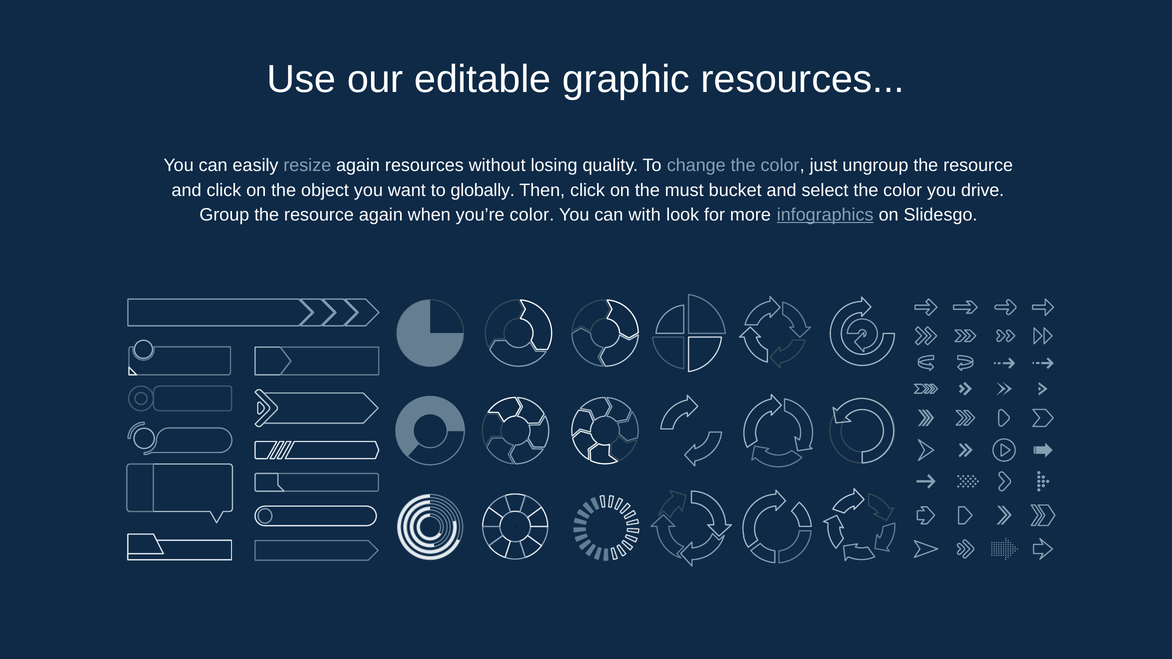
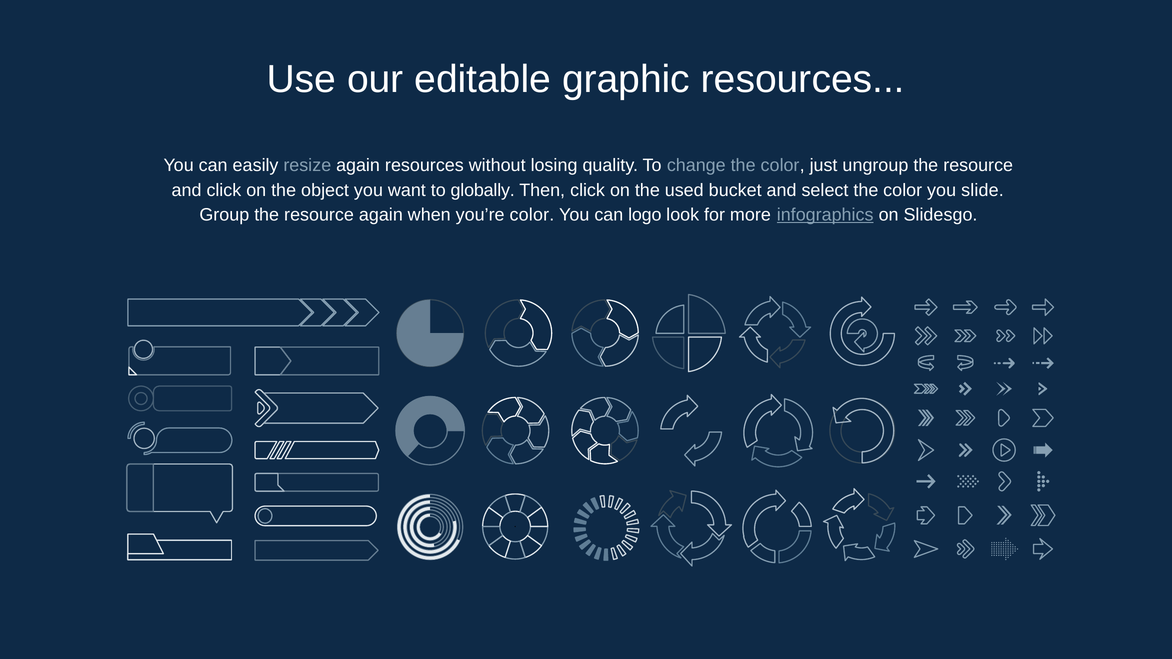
must: must -> used
drive: drive -> slide
with: with -> logo
